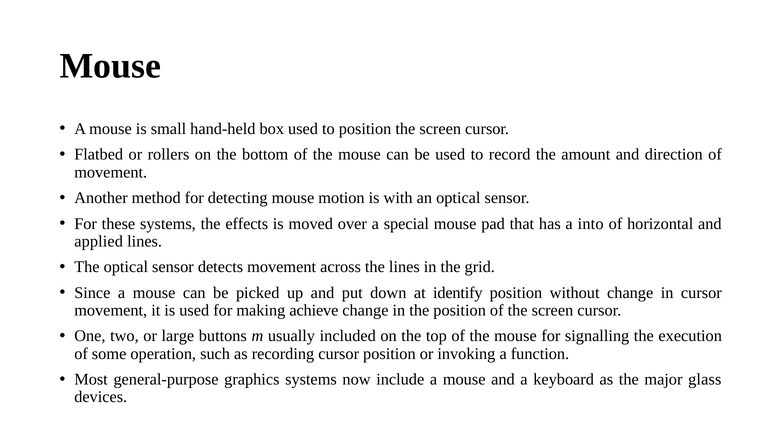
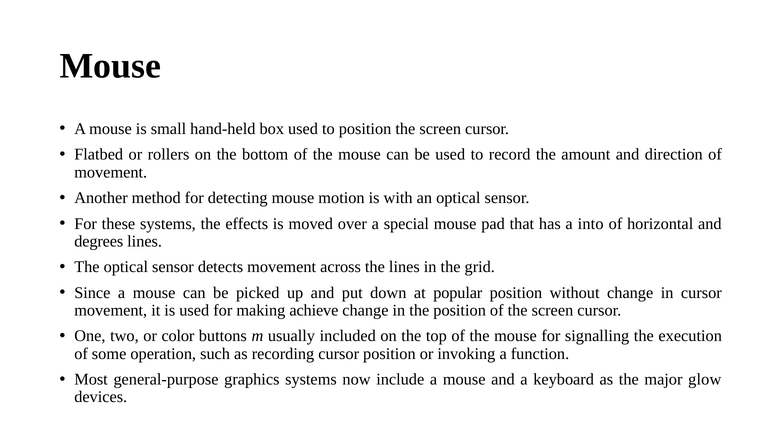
applied: applied -> degrees
identify: identify -> popular
large: large -> color
glass: glass -> glow
